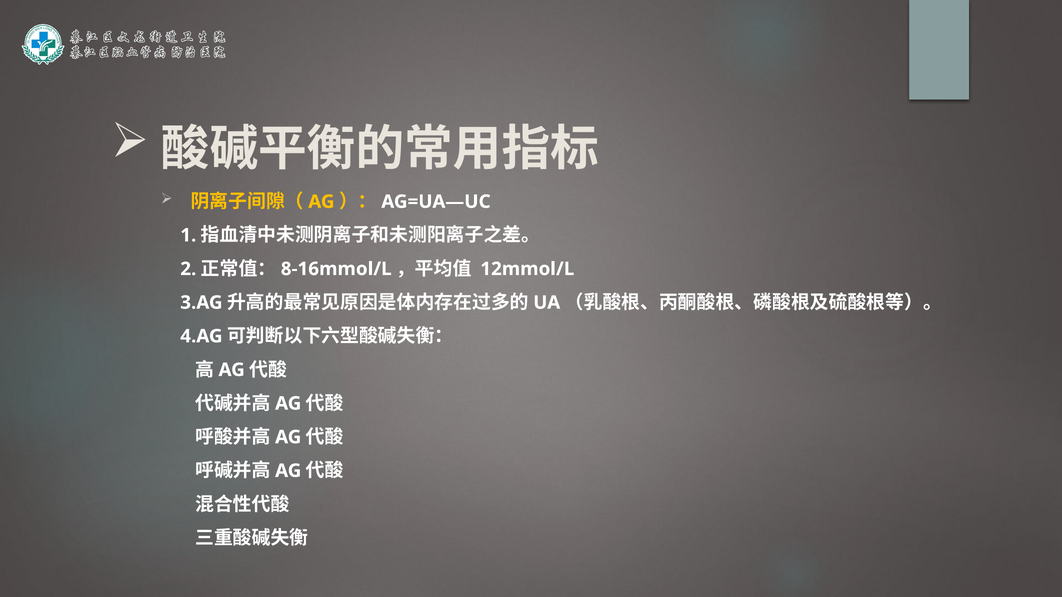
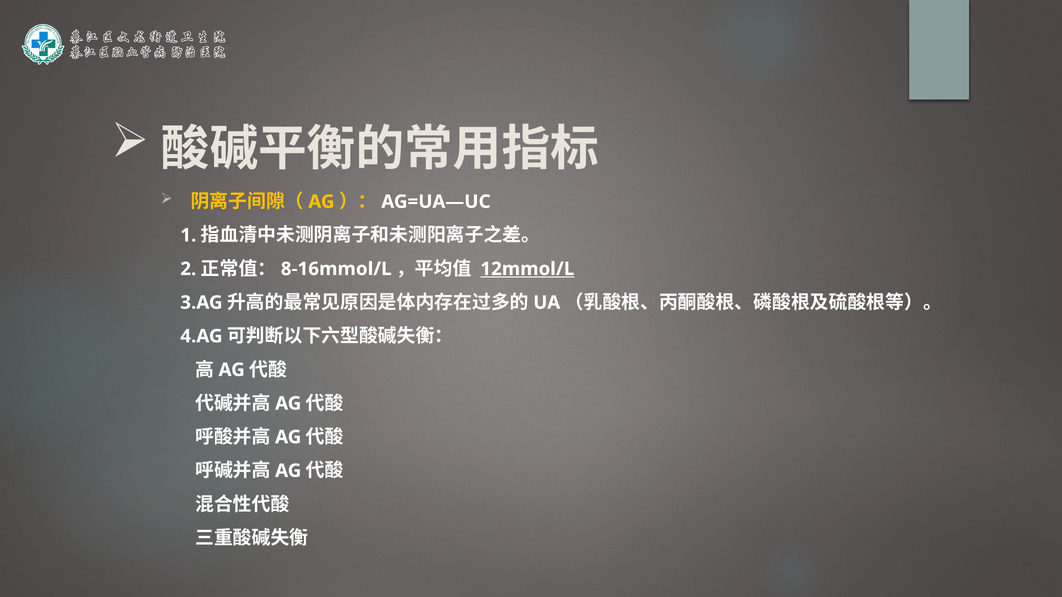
12mmol/L underline: none -> present
